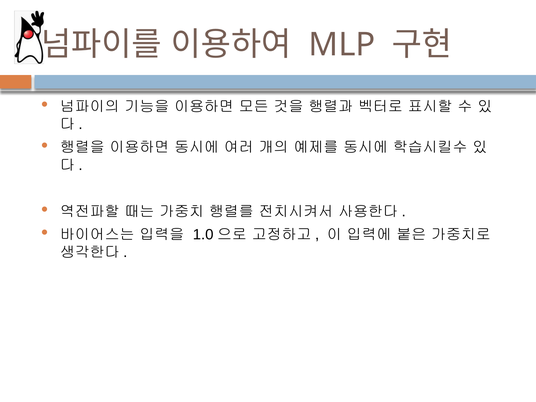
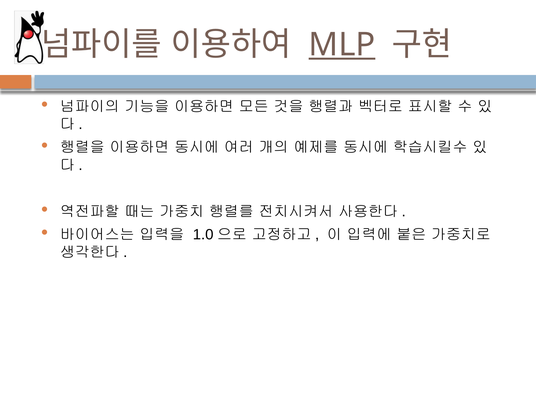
MLP underline: none -> present
